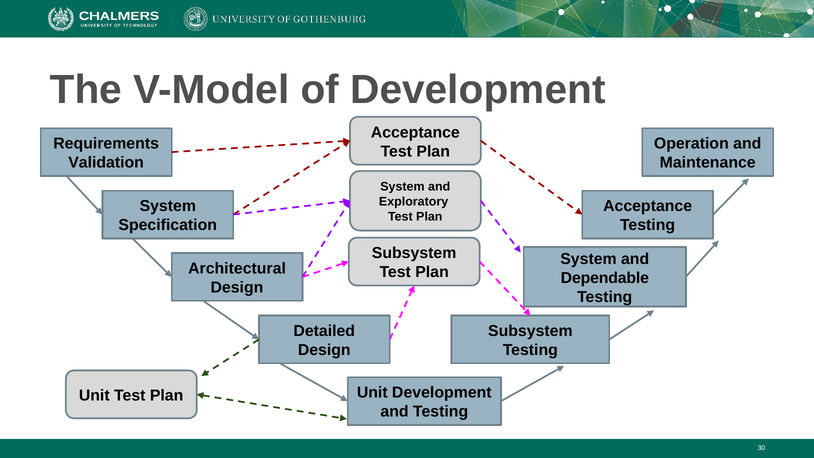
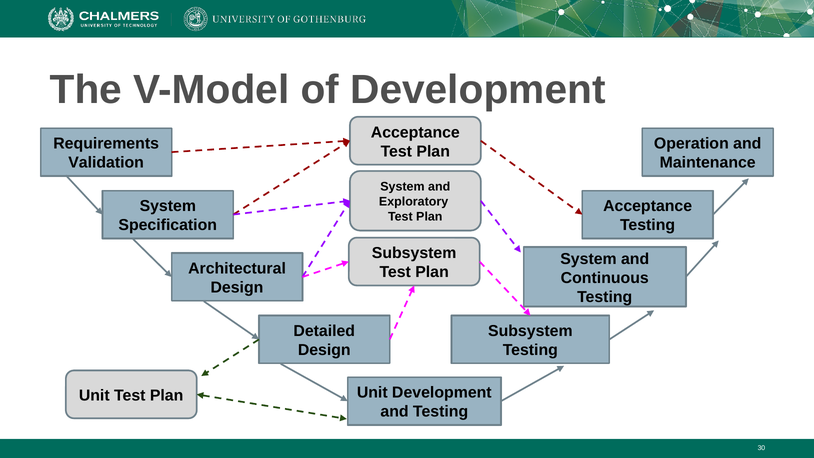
Dependable: Dependable -> Continuous
